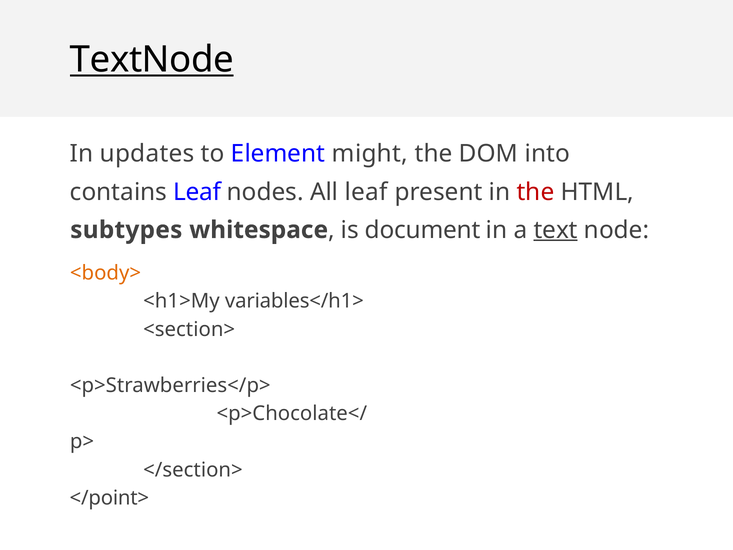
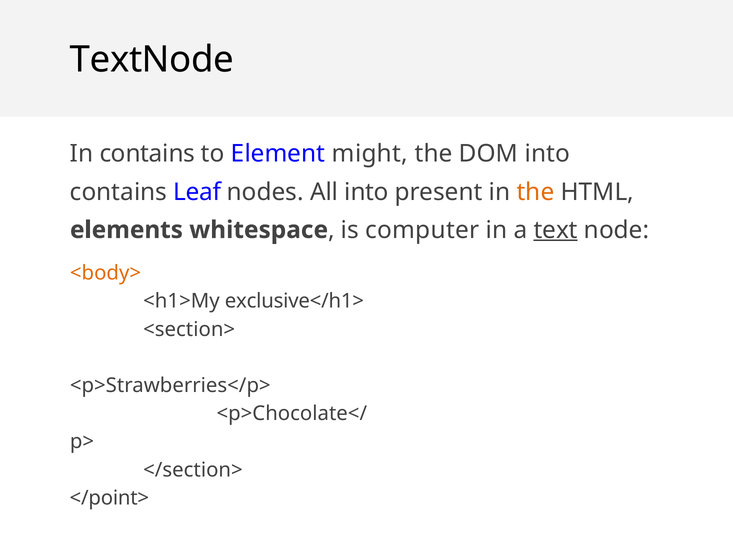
TextNode underline: present -> none
In updates: updates -> contains
All leaf: leaf -> into
the at (535, 192) colour: red -> orange
subtypes: subtypes -> elements
document: document -> computer
variables</h1>: variables</h1> -> exclusive</h1>
